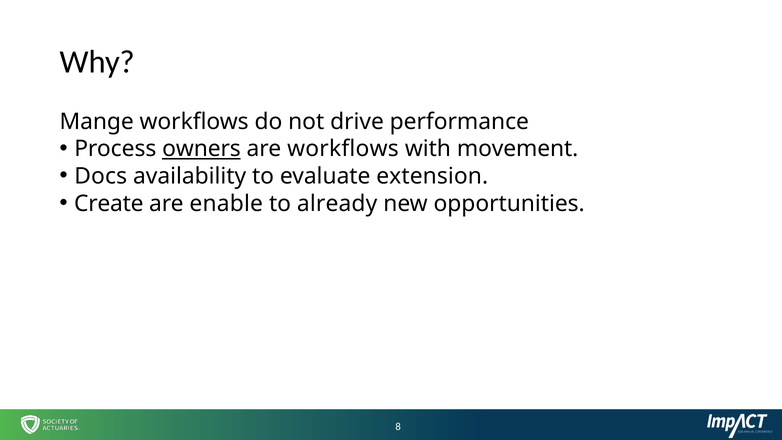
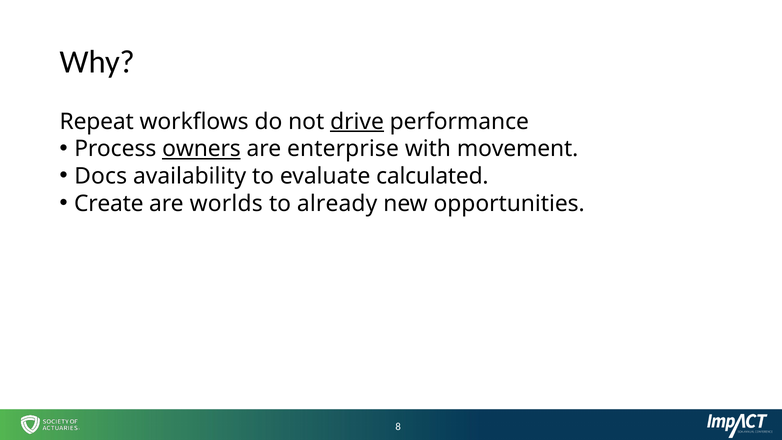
Mange: Mange -> Repeat
drive underline: none -> present
are workflows: workflows -> enterprise
extension: extension -> calculated
enable: enable -> worlds
